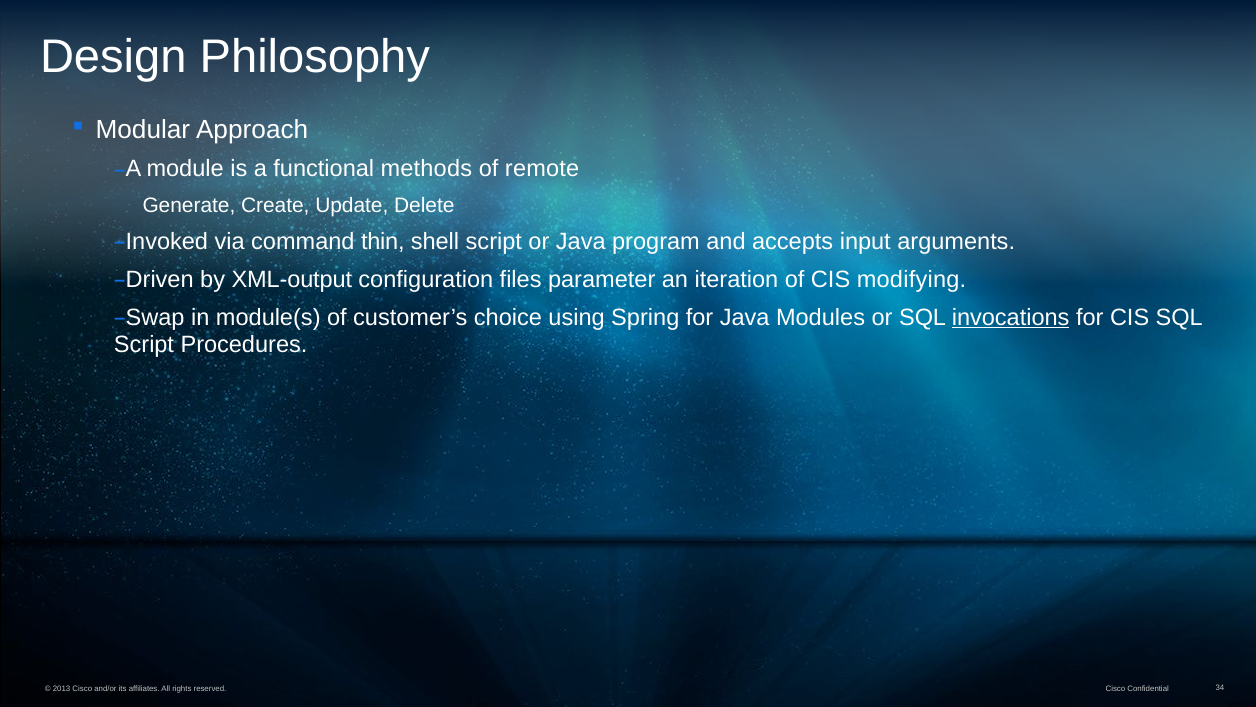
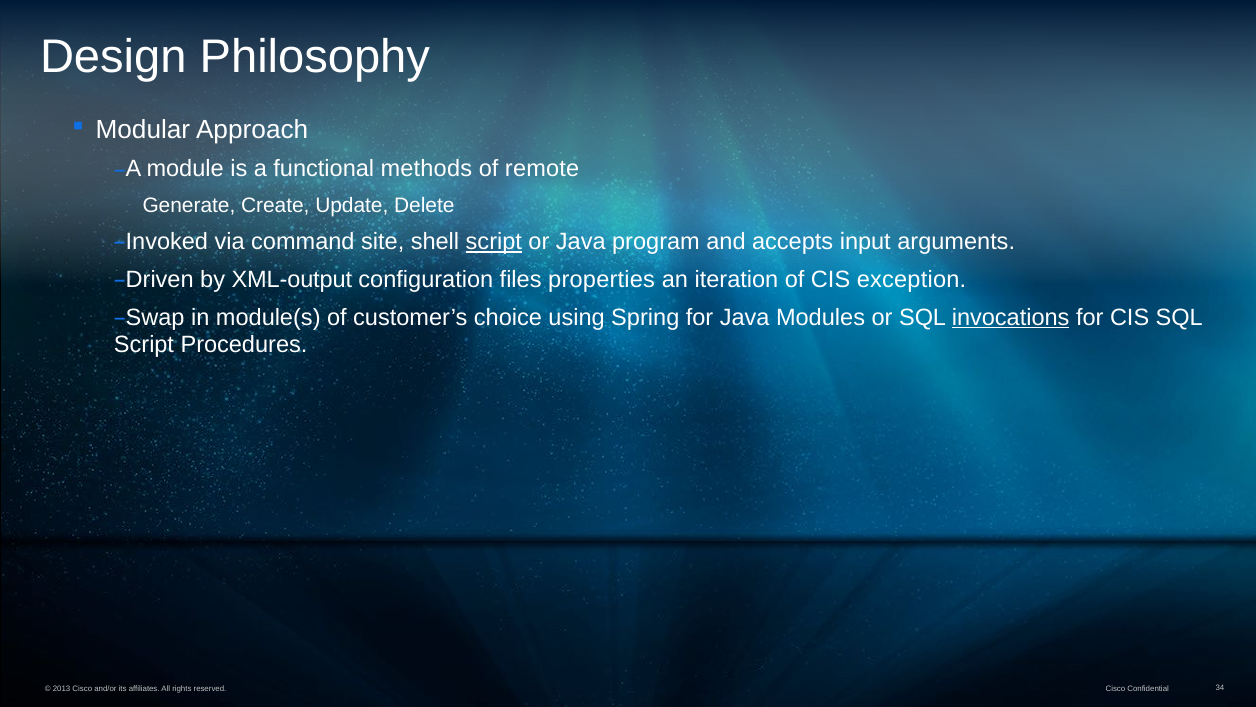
thin: thin -> site
script at (494, 242) underline: none -> present
parameter: parameter -> properties
modifying: modifying -> exception
